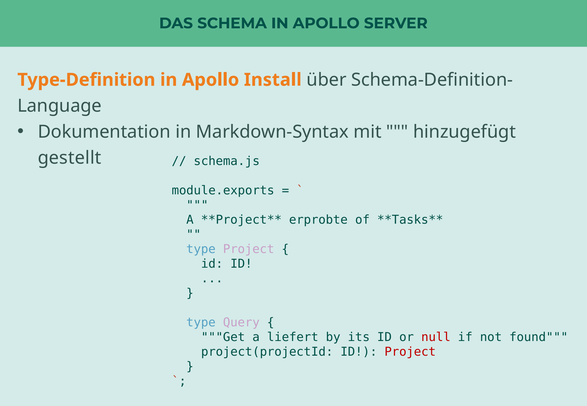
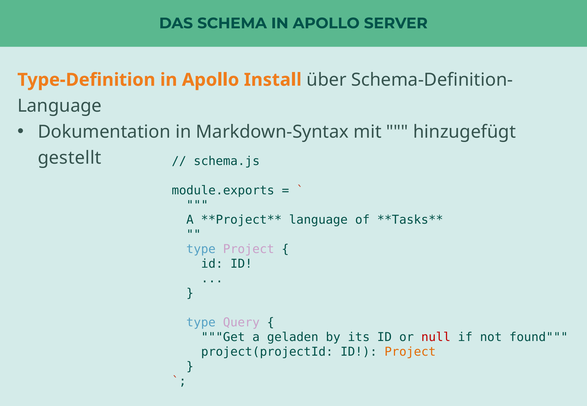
erprobte at (318, 220): erprobte -> language
liefert: liefert -> geladen
Project at (410, 352) colour: red -> orange
